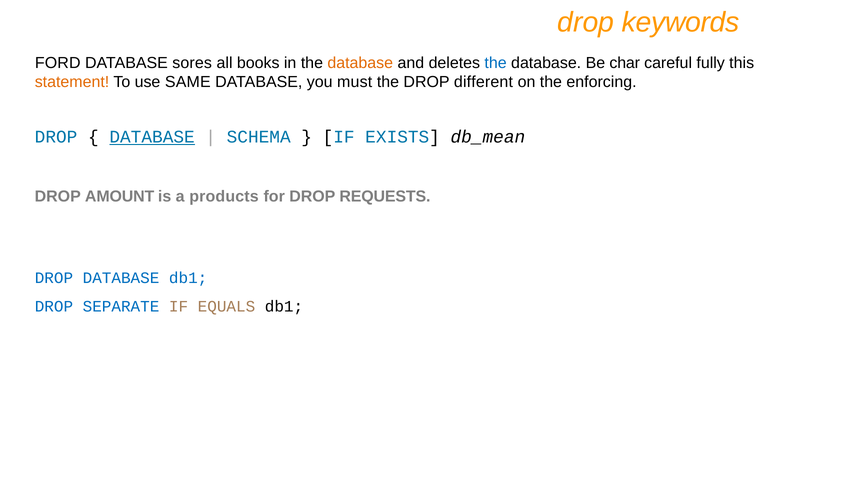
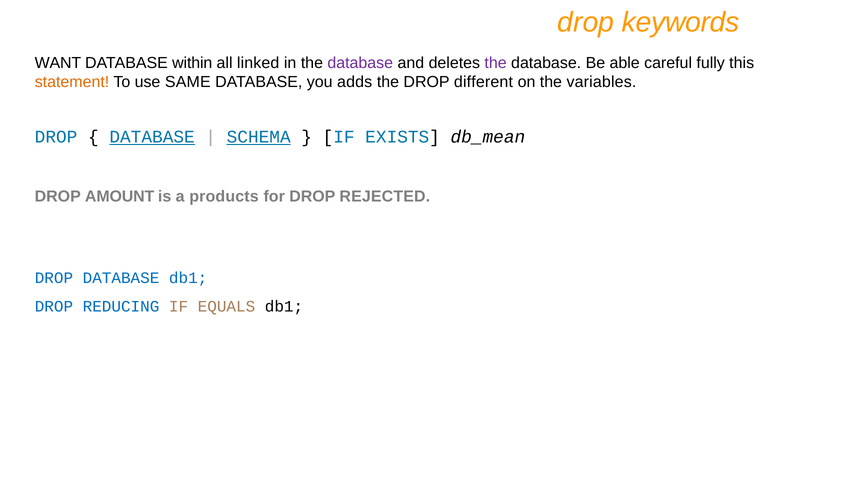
FORD: FORD -> WANT
sores: sores -> within
books: books -> linked
database at (360, 63) colour: orange -> purple
the at (496, 63) colour: blue -> purple
char: char -> able
must: must -> adds
enforcing: enforcing -> variables
SCHEMA underline: none -> present
REQUESTS: REQUESTS -> REJECTED
SEPARATE: SEPARATE -> REDUCING
